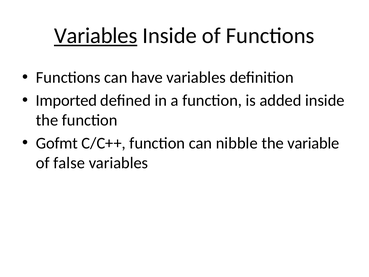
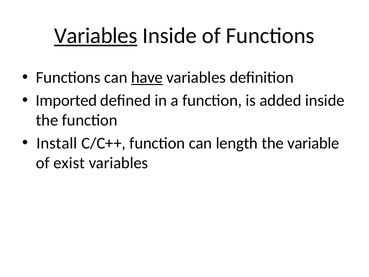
have underline: none -> present
Gofmt: Gofmt -> Install
nibble: nibble -> length
false: false -> exist
